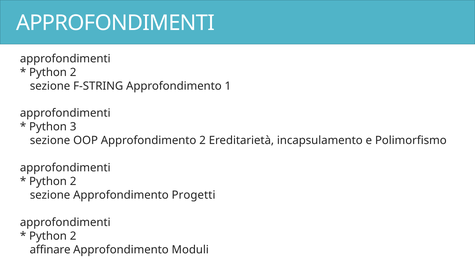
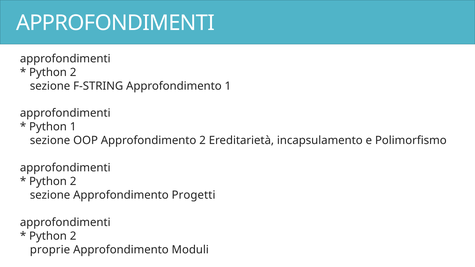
Python 3: 3 -> 1
affinare: affinare -> proprie
